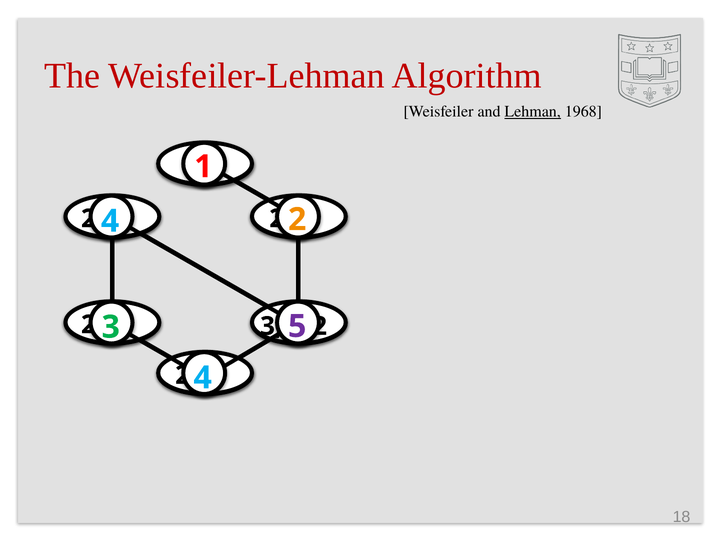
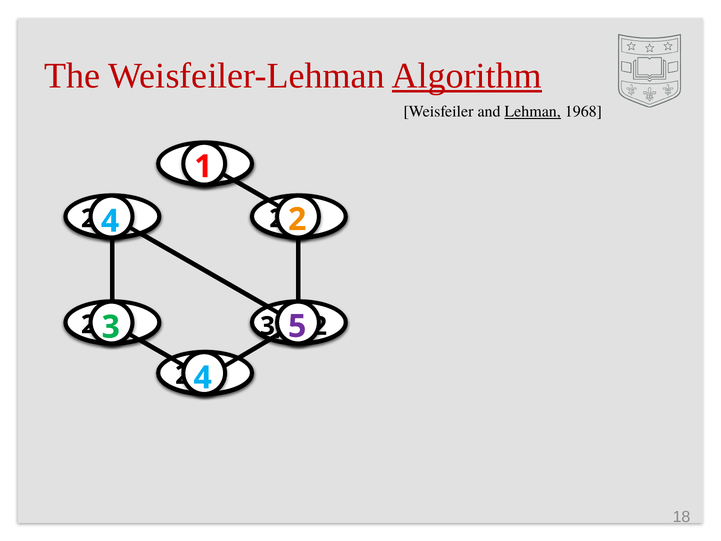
Algorithm underline: none -> present
